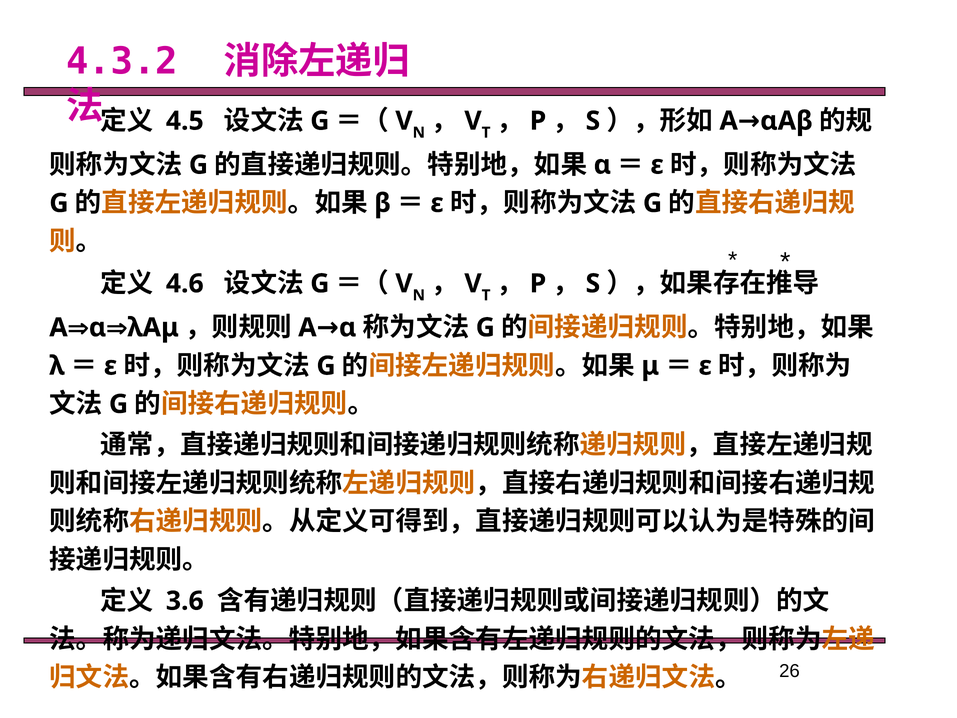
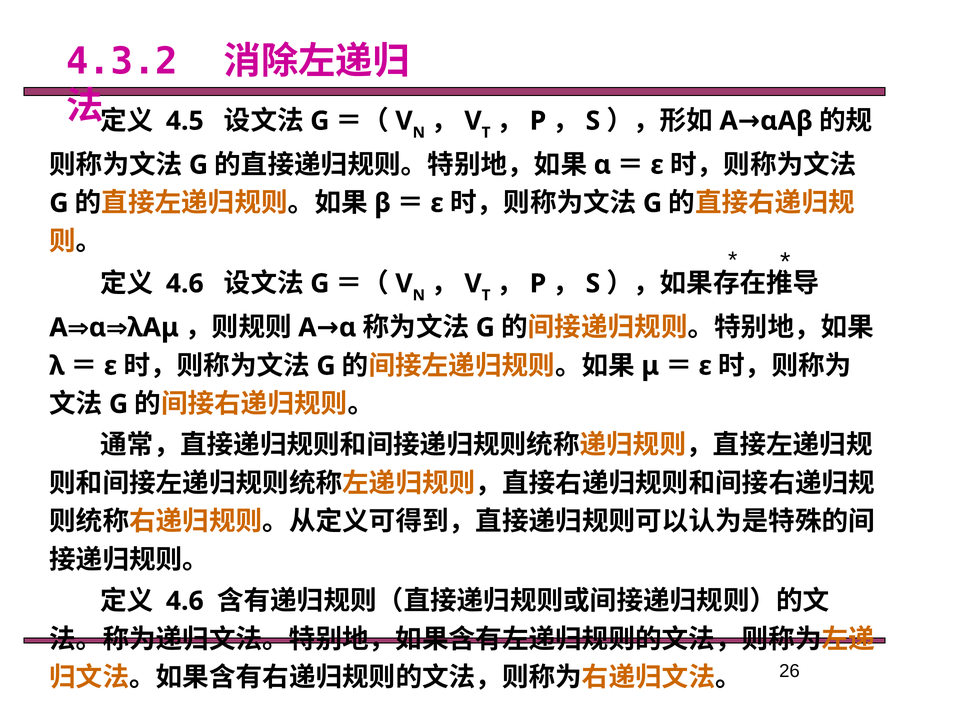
3.6 at (185, 601): 3.6 -> 4.6
